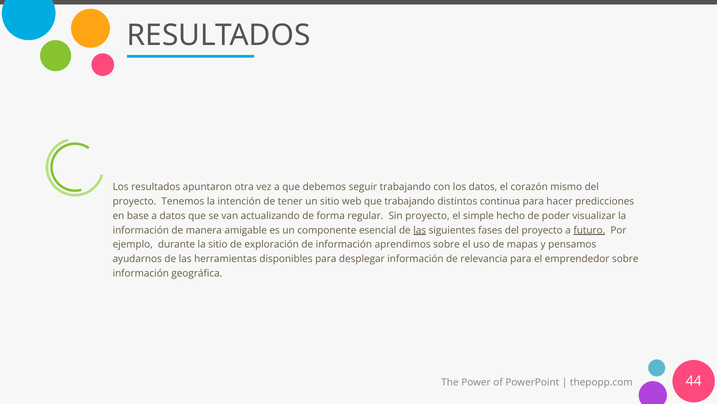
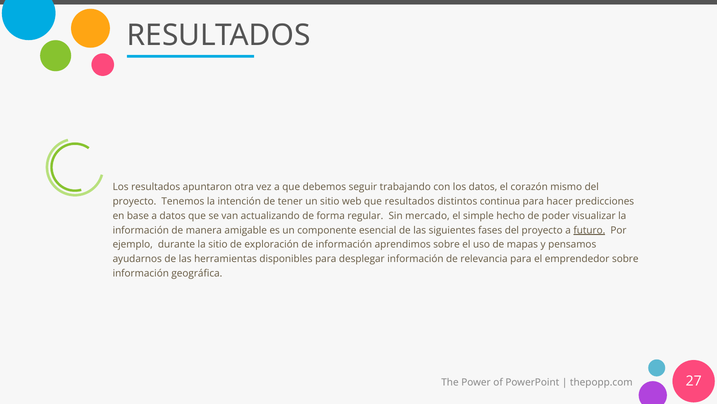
que trabajando: trabajando -> resultados
Sin proyecto: proyecto -> mercado
las at (420, 230) underline: present -> none
44: 44 -> 27
